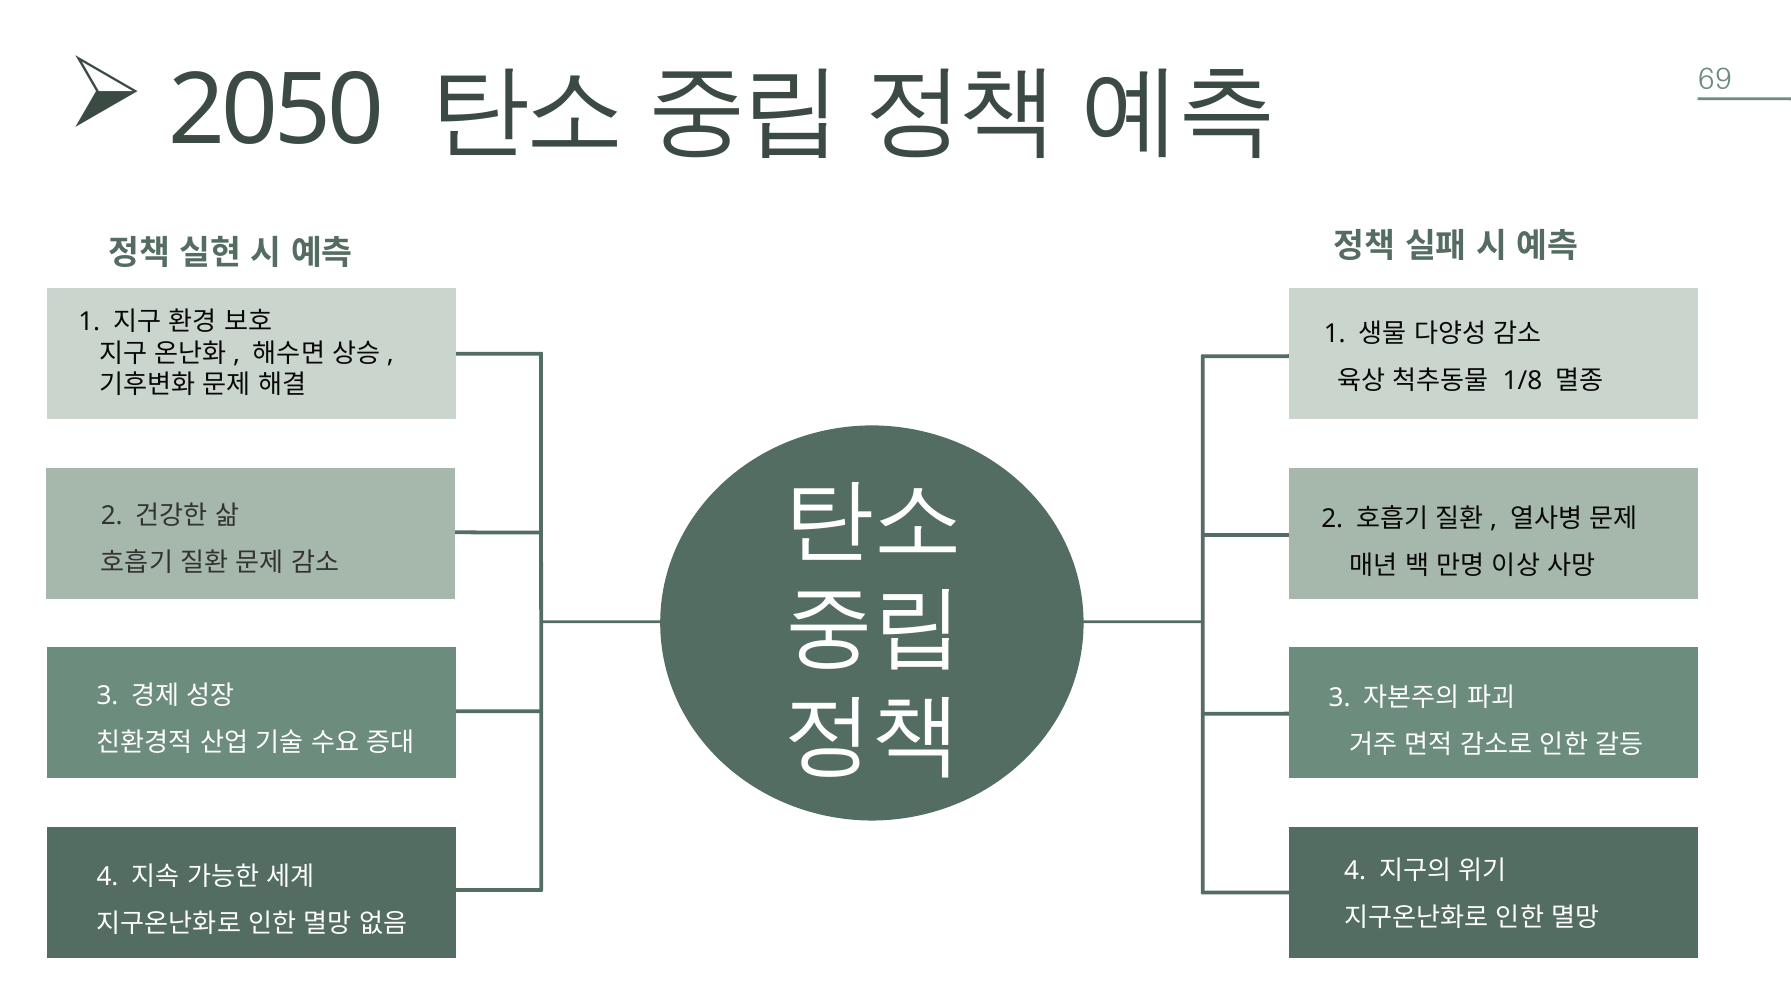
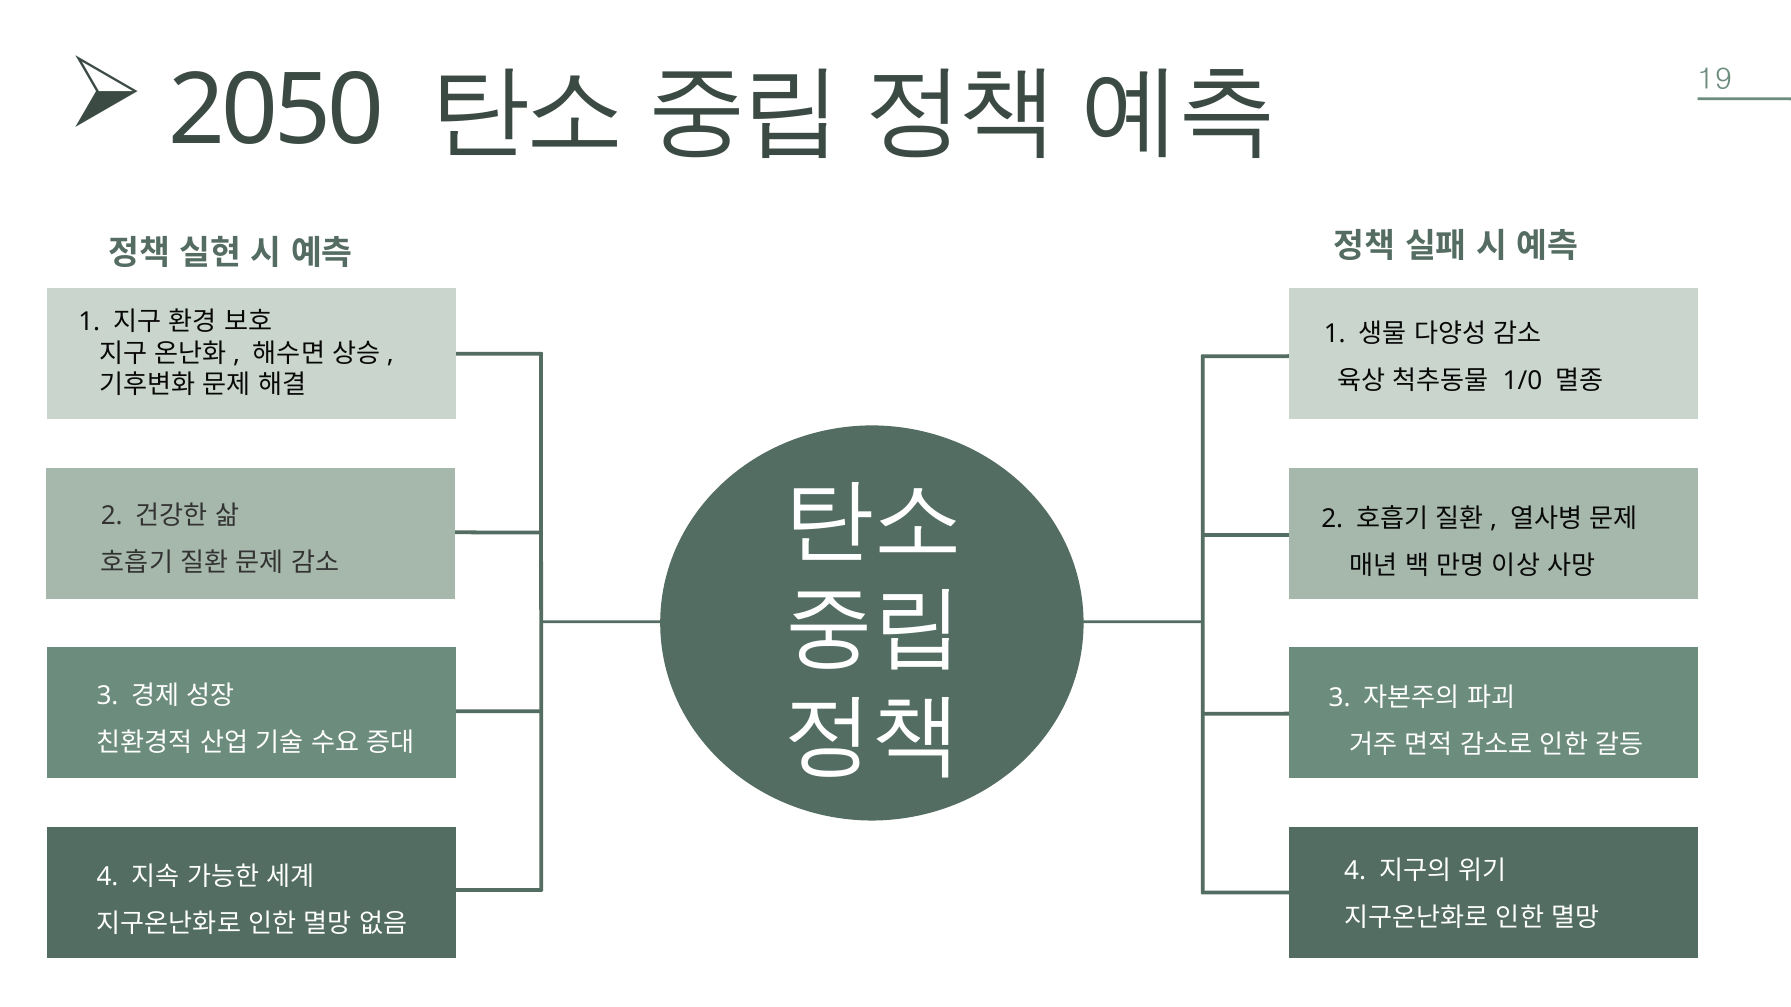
69: 69 -> 19
1/8: 1/8 -> 1/0
